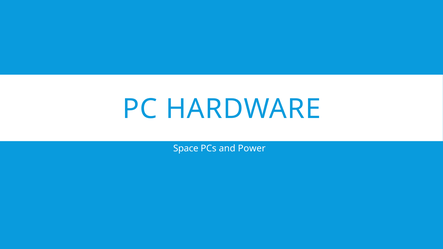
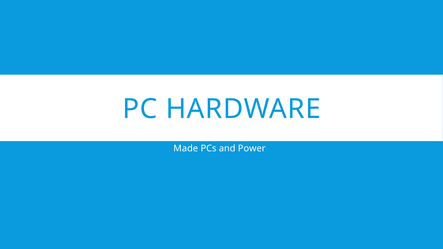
Space: Space -> Made
